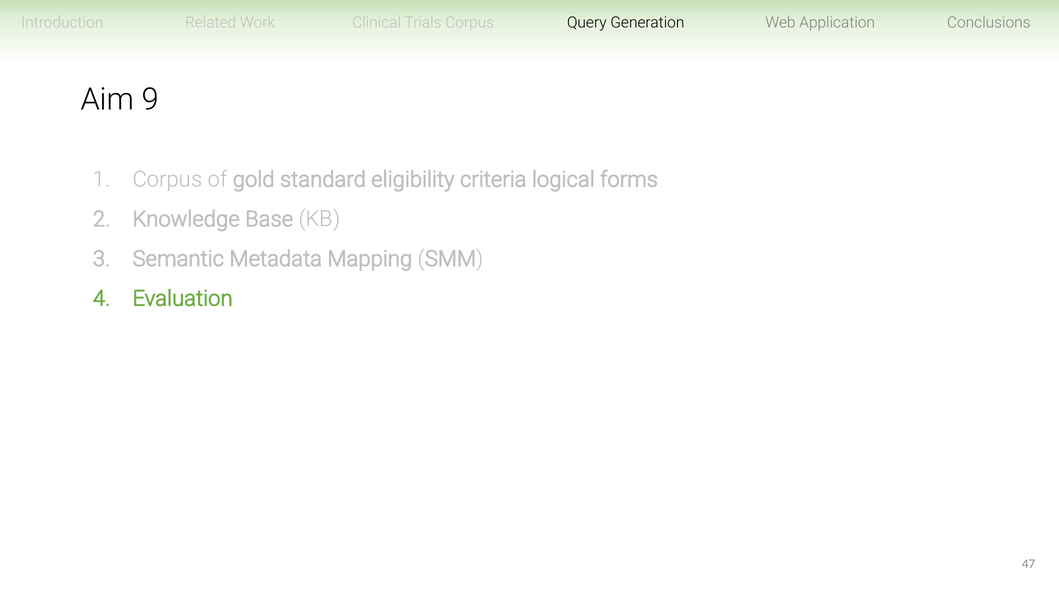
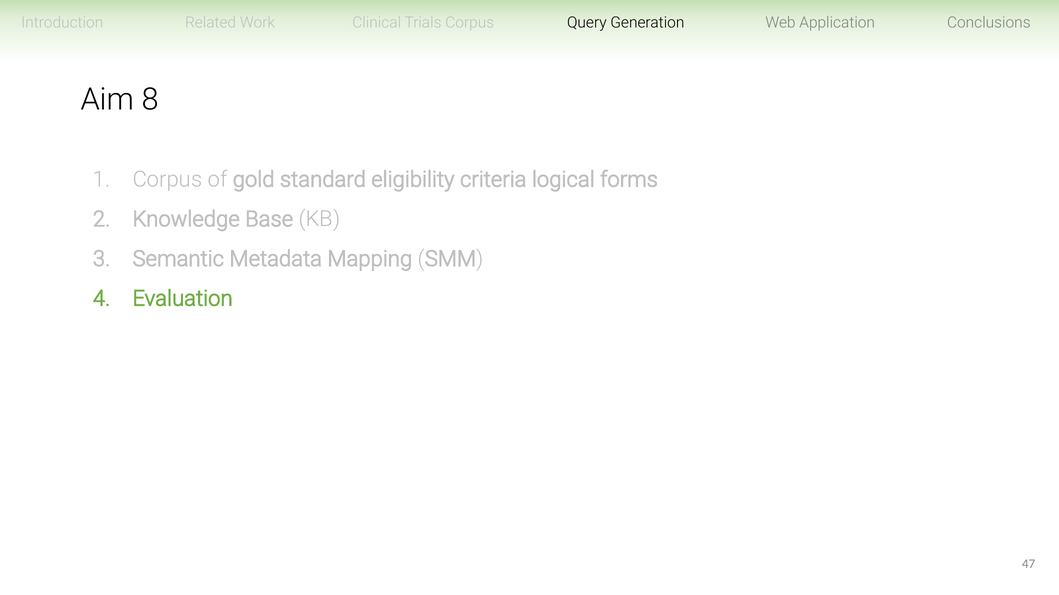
9: 9 -> 8
